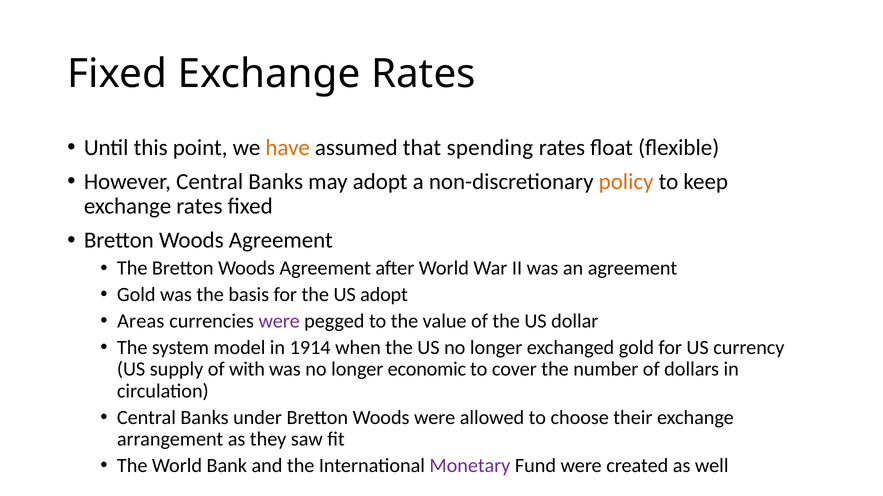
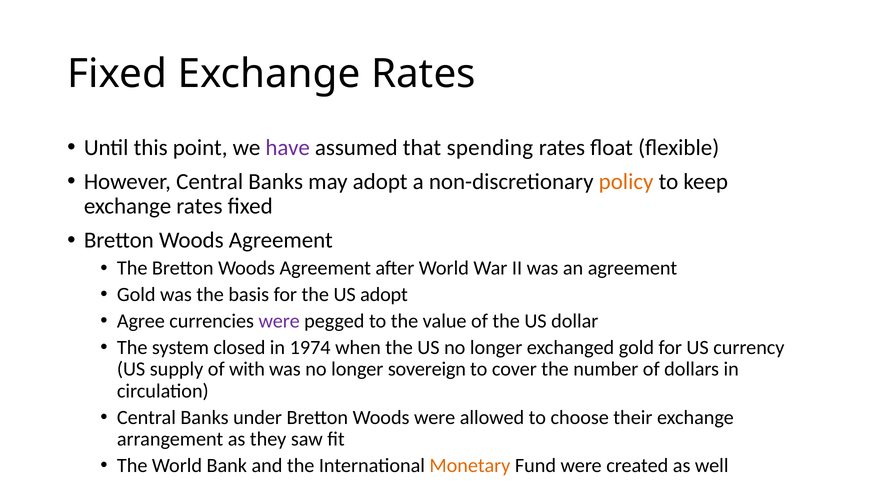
have colour: orange -> purple
Areas: Areas -> Agree
model: model -> closed
1914: 1914 -> 1974
economic: economic -> sovereign
Monetary colour: purple -> orange
